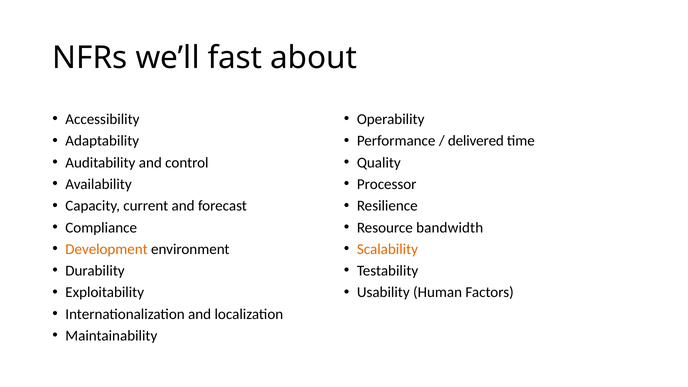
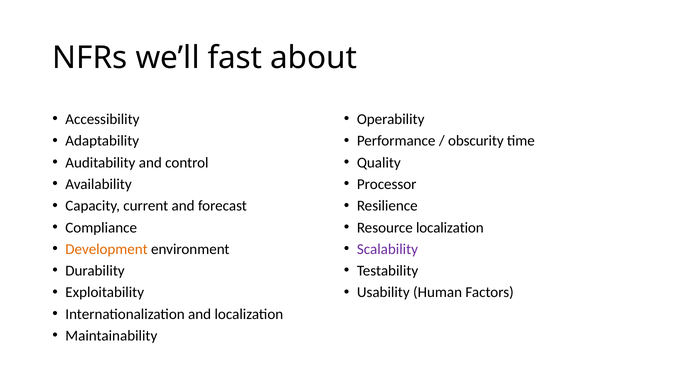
delivered: delivered -> obscurity
Resource bandwidth: bandwidth -> localization
Scalability colour: orange -> purple
